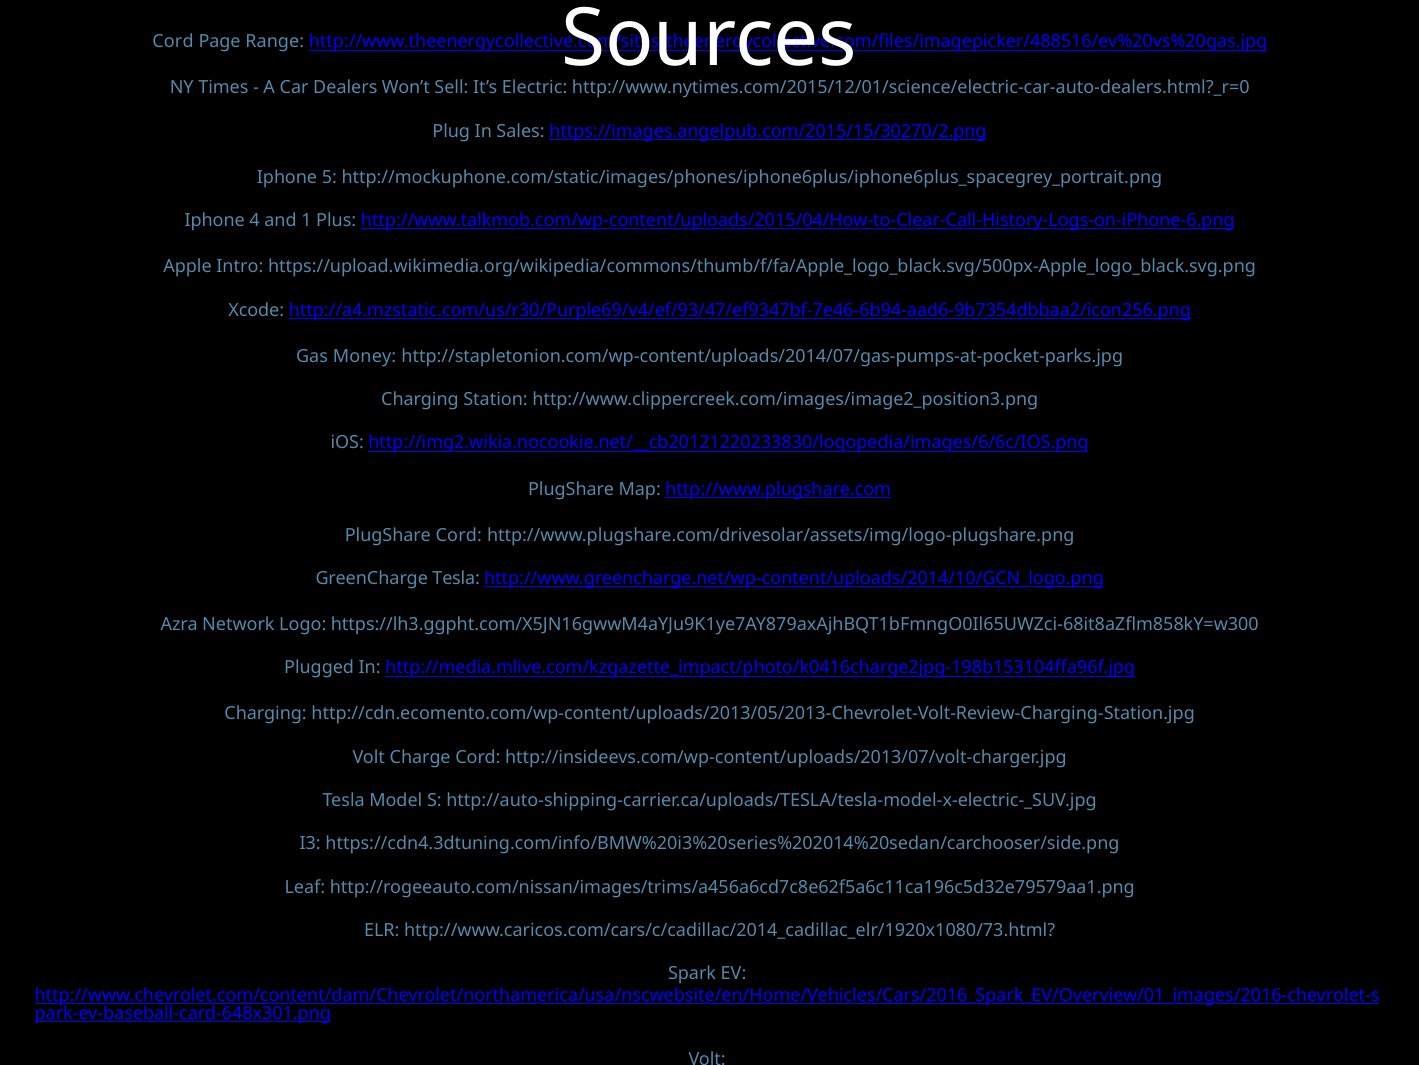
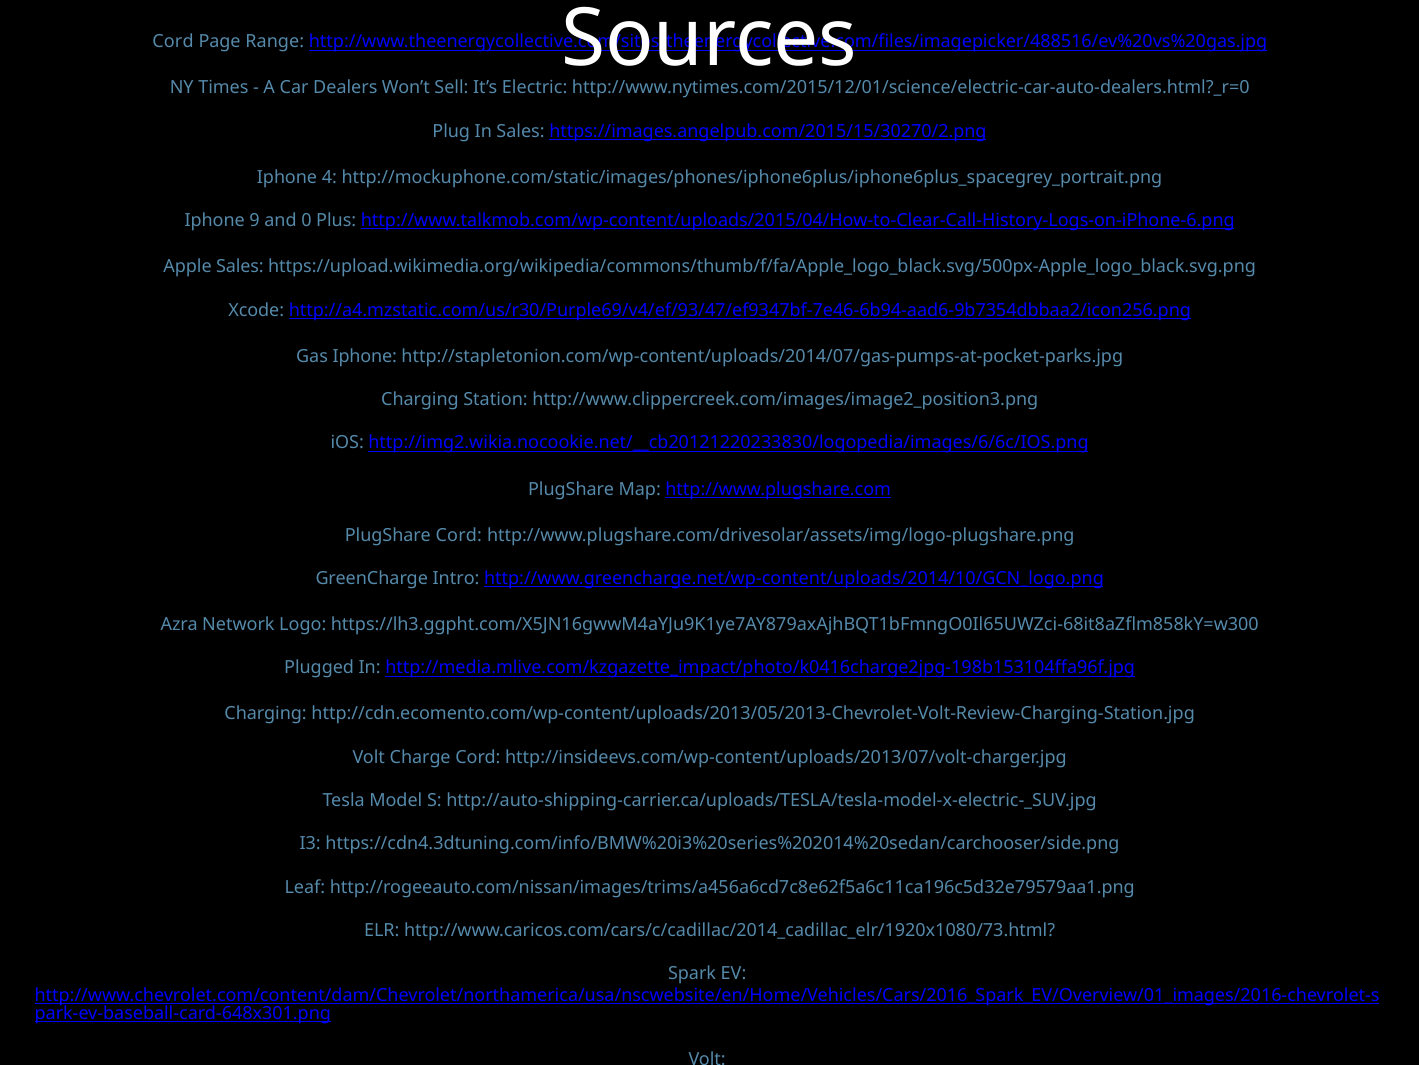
5: 5 -> 4
4: 4 -> 9
1: 1 -> 0
Apple Intro: Intro -> Sales
Gas Money: Money -> Iphone
GreenCharge Tesla: Tesla -> Intro
